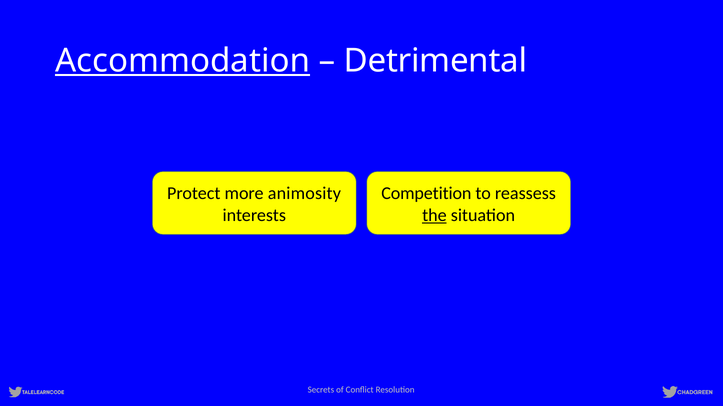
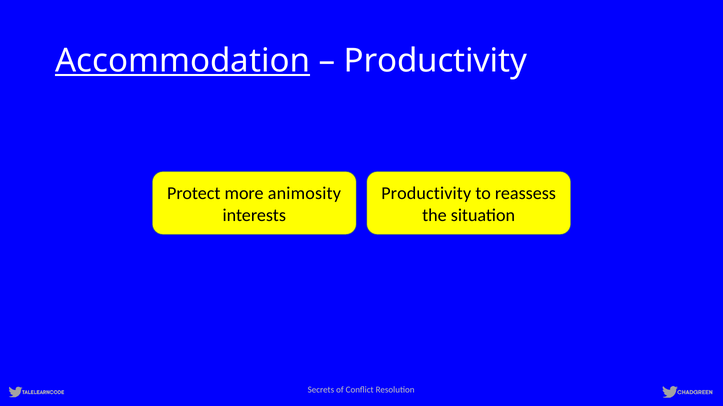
Detrimental at (436, 61): Detrimental -> Productivity
Competition at (426, 194): Competition -> Productivity
the underline: present -> none
